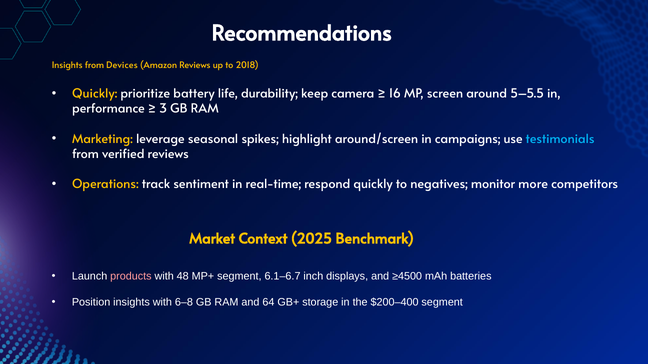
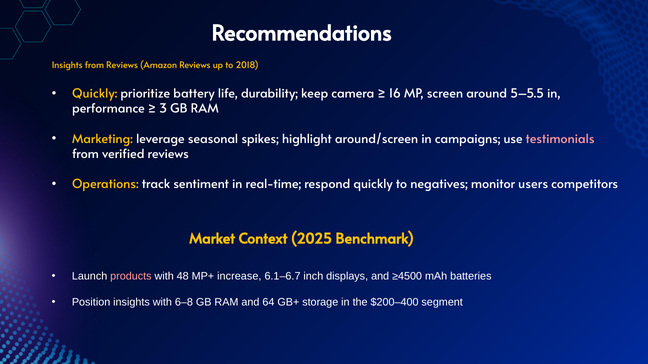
from Devices: Devices -> Reviews
testimonials colour: light blue -> pink
more: more -> users
MP+ segment: segment -> increase
